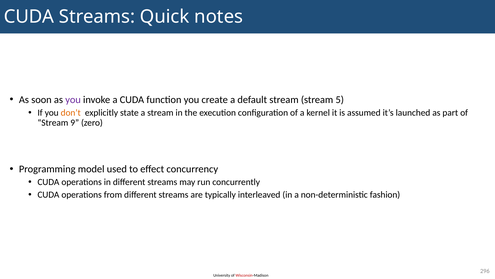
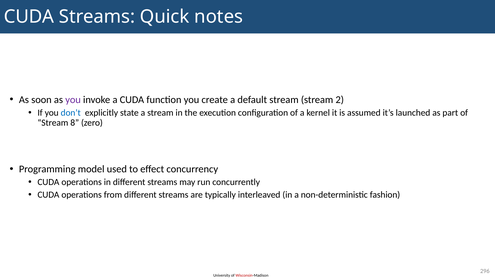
5: 5 -> 2
don’t colour: orange -> blue
9: 9 -> 8
